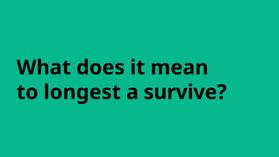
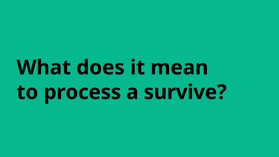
longest: longest -> process
